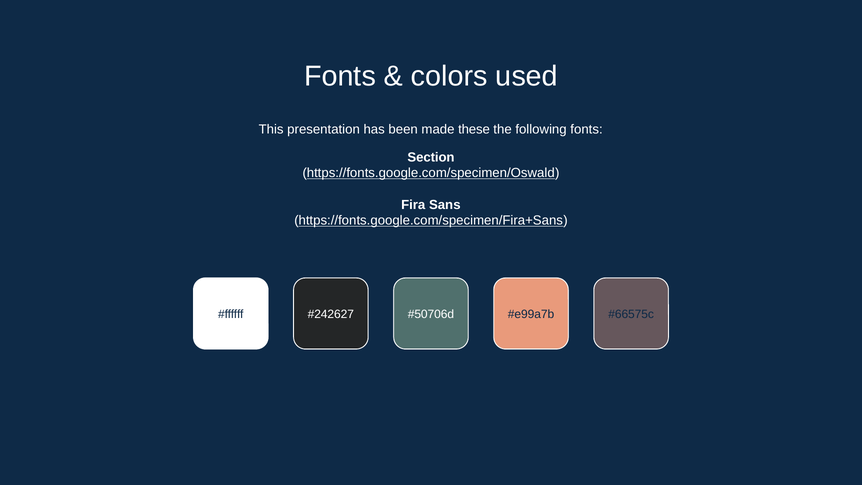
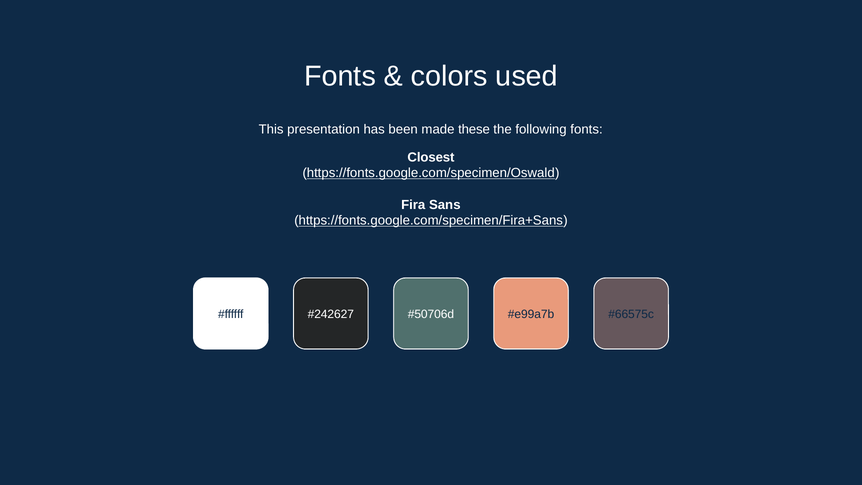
Section: Section -> Closest
